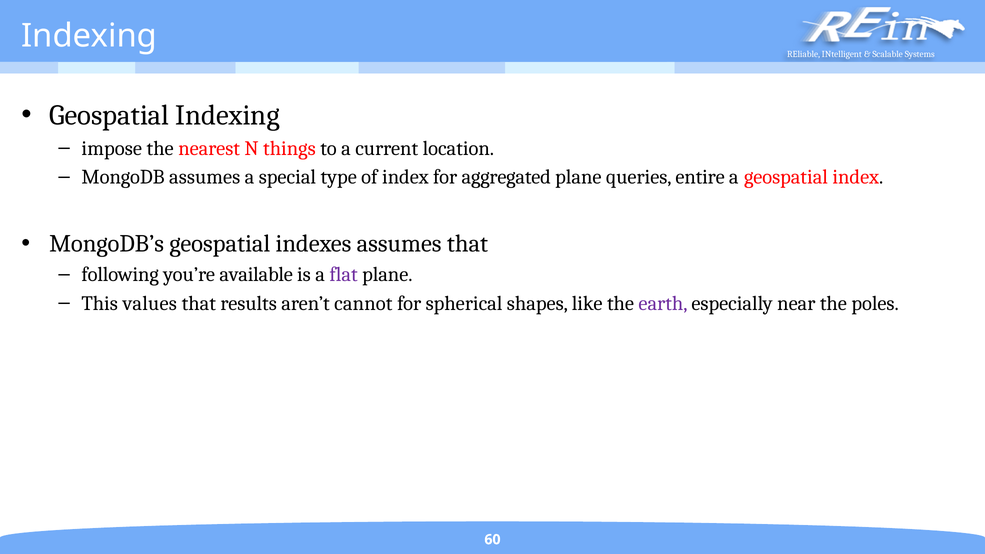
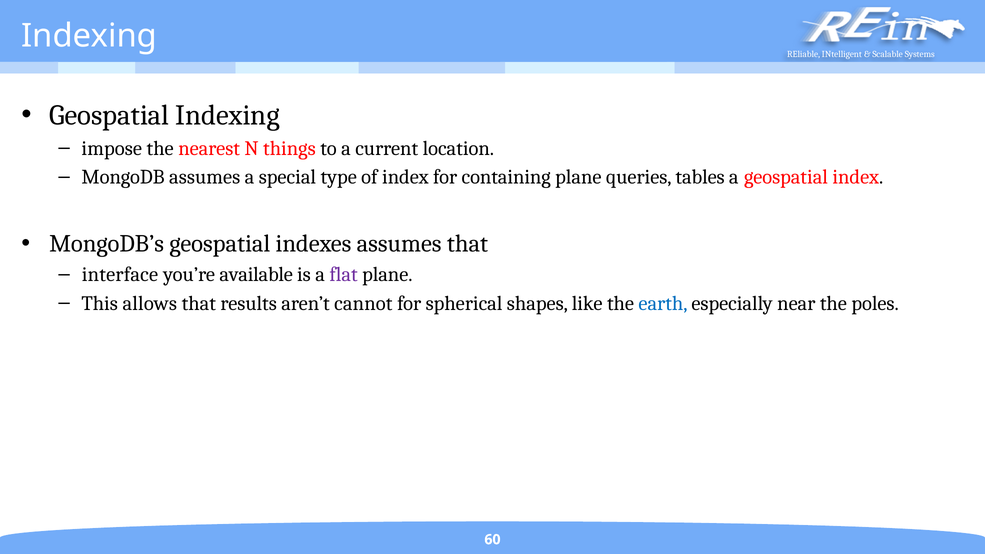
aggregated: aggregated -> containing
entire: entire -> tables
following: following -> interface
values: values -> allows
earth colour: purple -> blue
